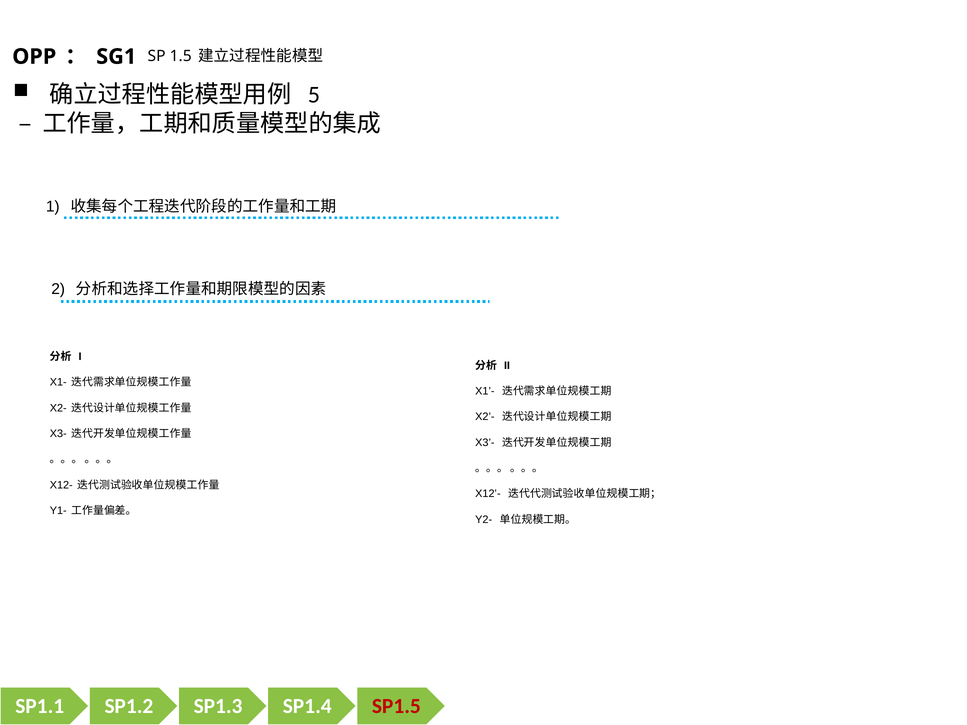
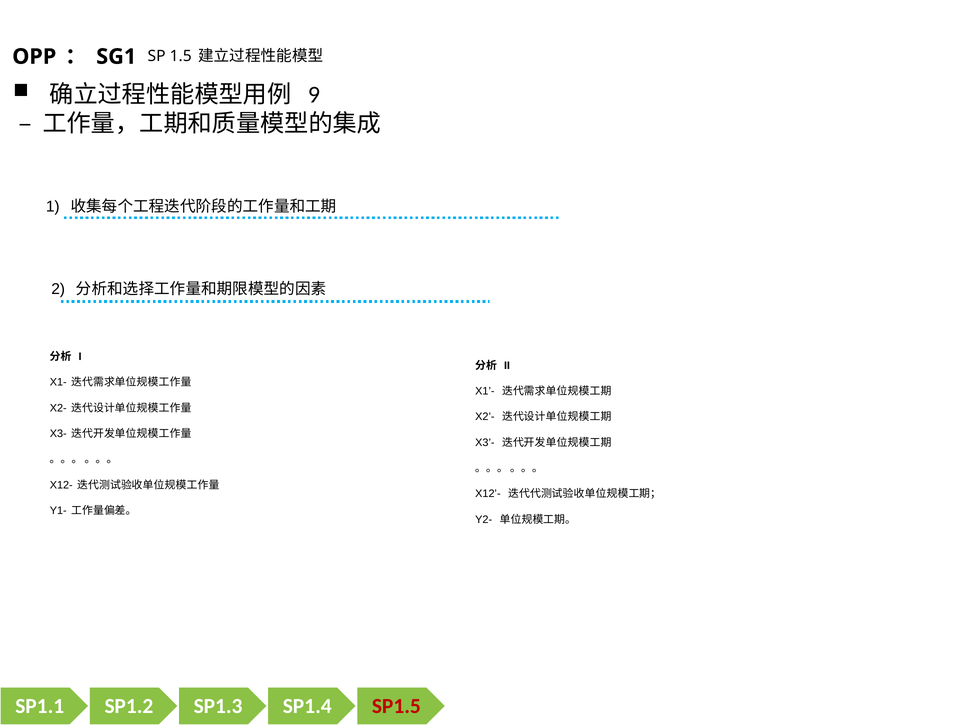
5: 5 -> 9
